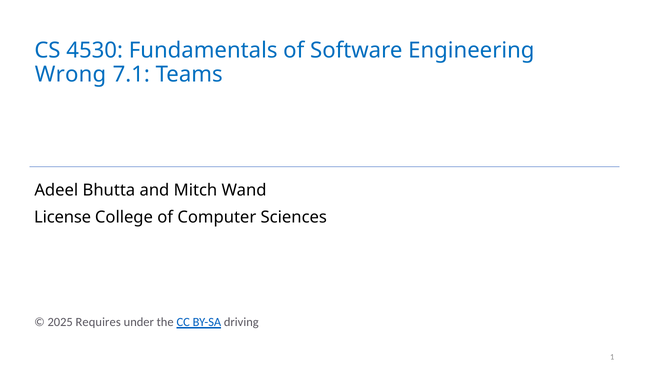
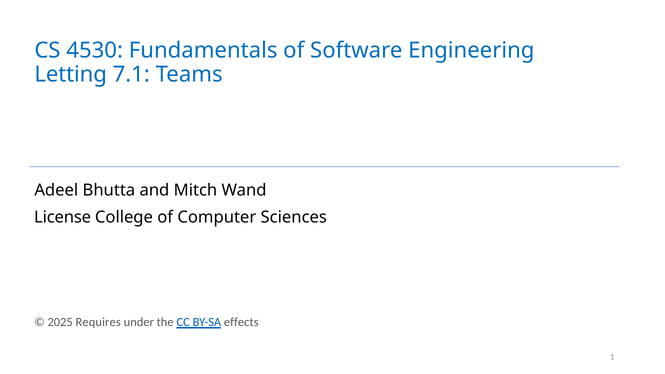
Wrong: Wrong -> Letting
driving: driving -> effects
